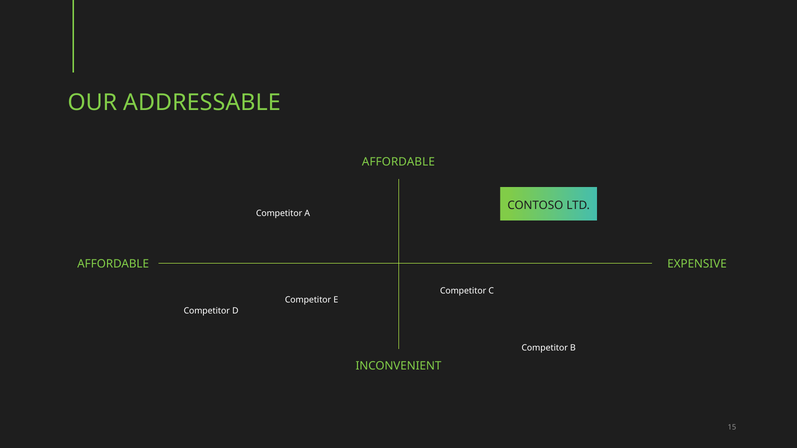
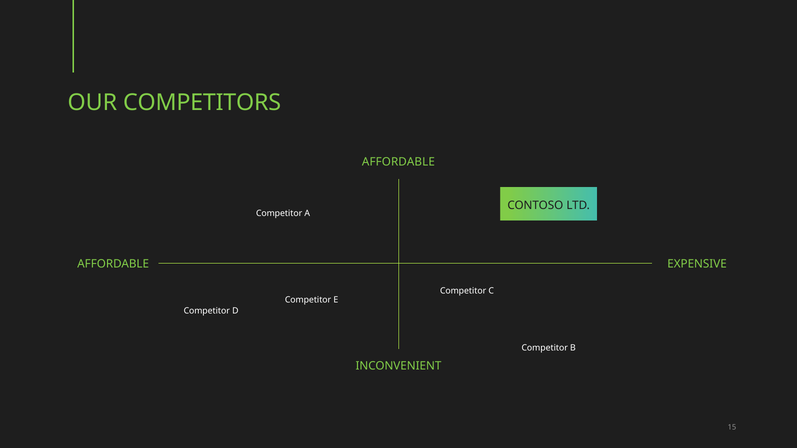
ADDRESSABLE: ADDRESSABLE -> COMPETITORS
